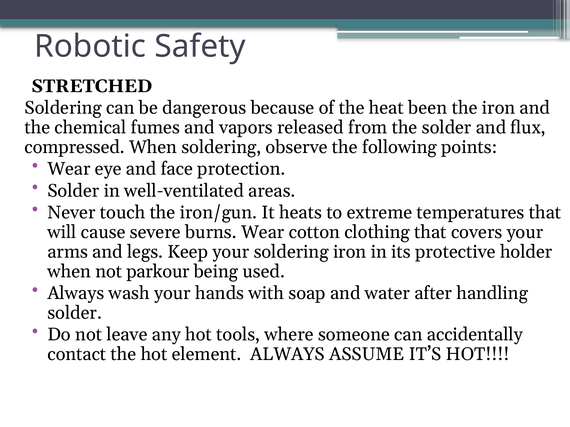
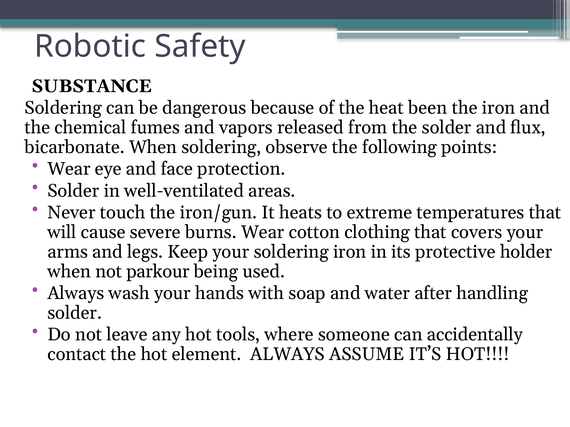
STRETCHED: STRETCHED -> SUBSTANCE
compressed: compressed -> bicarbonate
